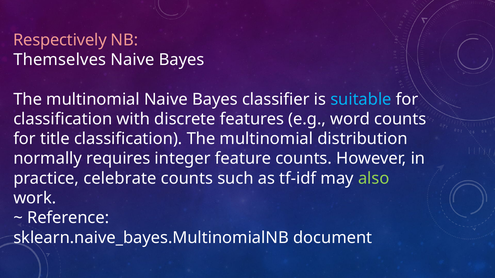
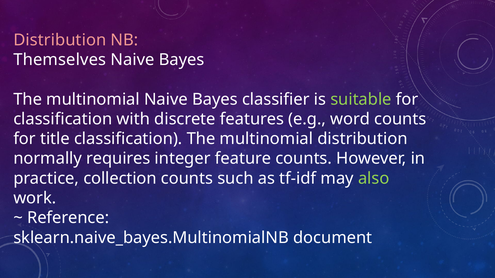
Respectively at (60, 40): Respectively -> Distribution
suitable colour: light blue -> light green
celebrate: celebrate -> collection
